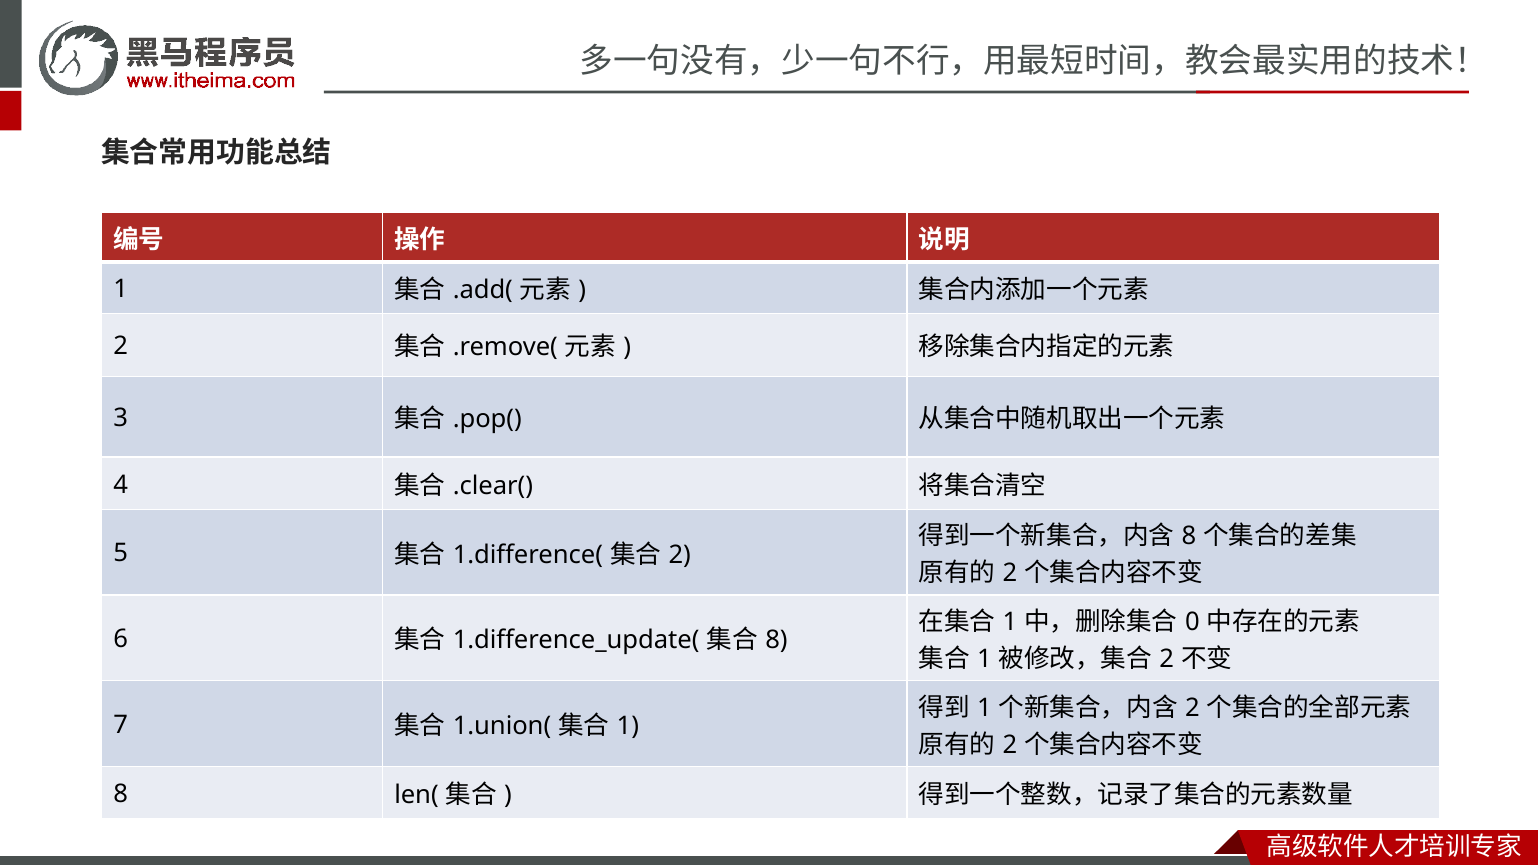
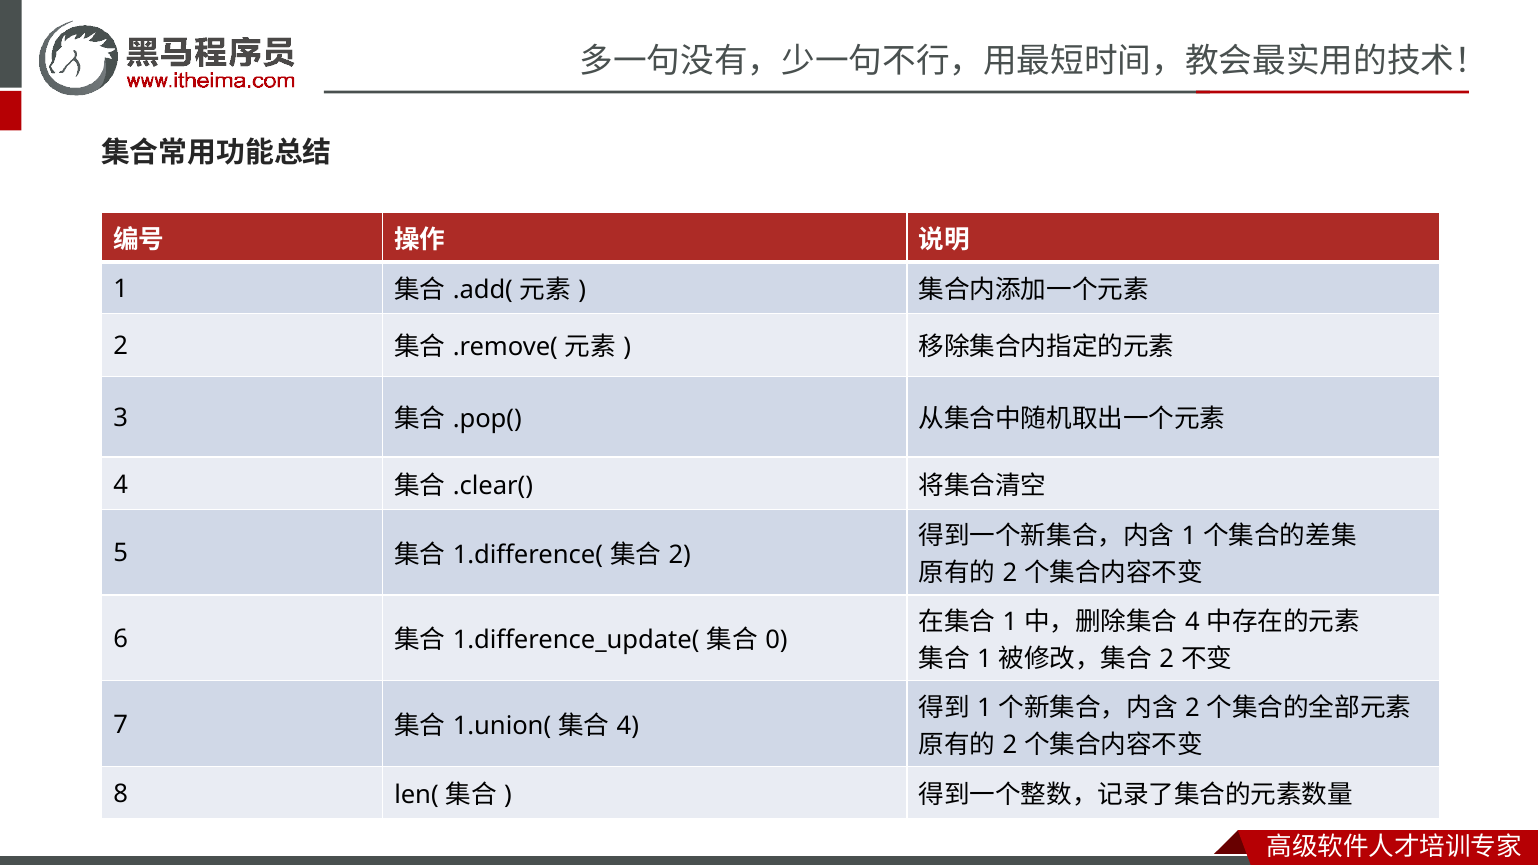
8 at (1189, 536): 8 -> 1
0 at (1192, 622): 0 -> 4
8 at (776, 641): 8 -> 0
1 at (628, 726): 1 -> 4
